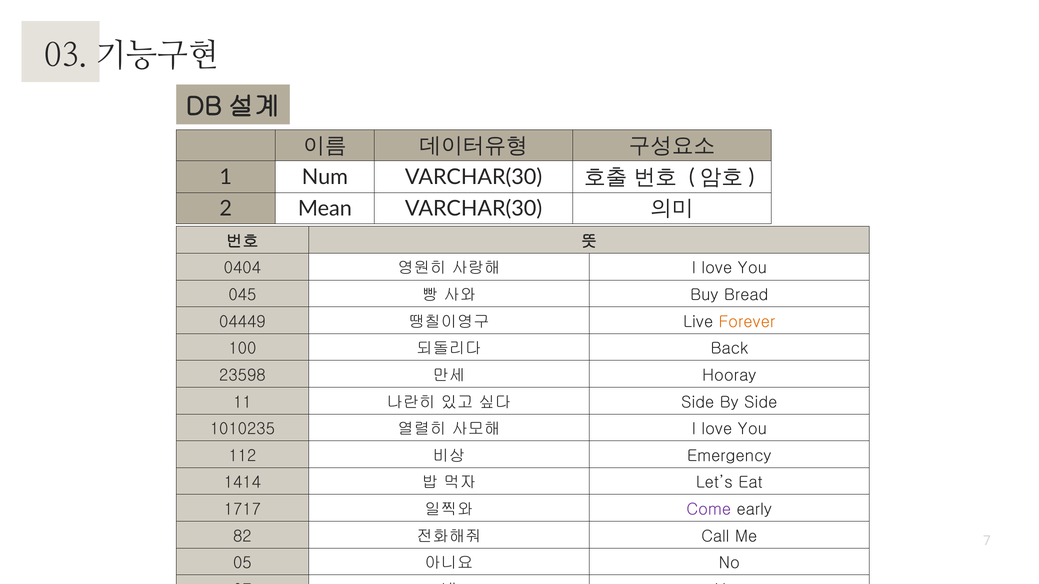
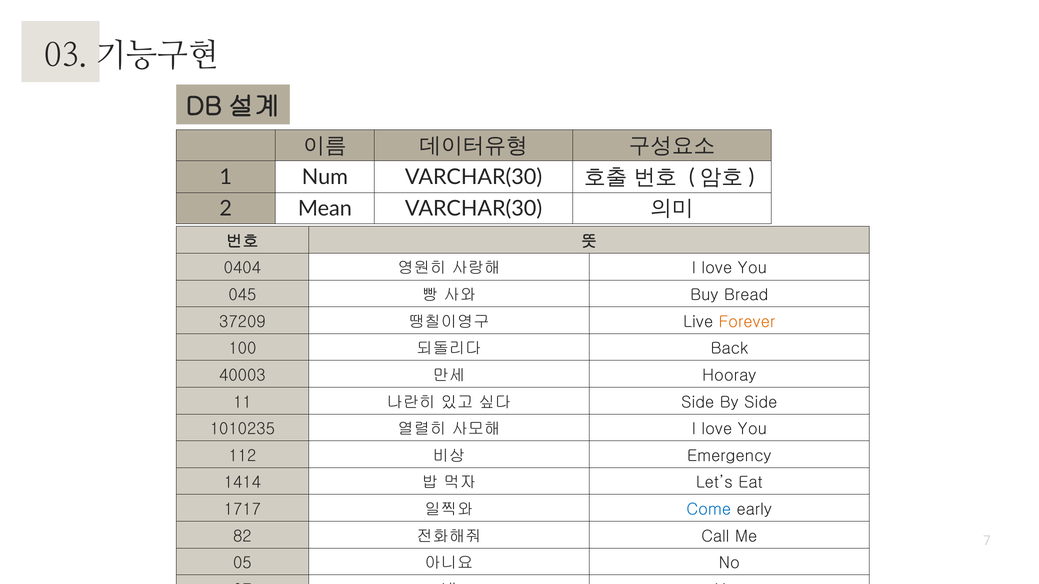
04449: 04449 -> 37209
23598: 23598 -> 40003
Come colour: purple -> blue
